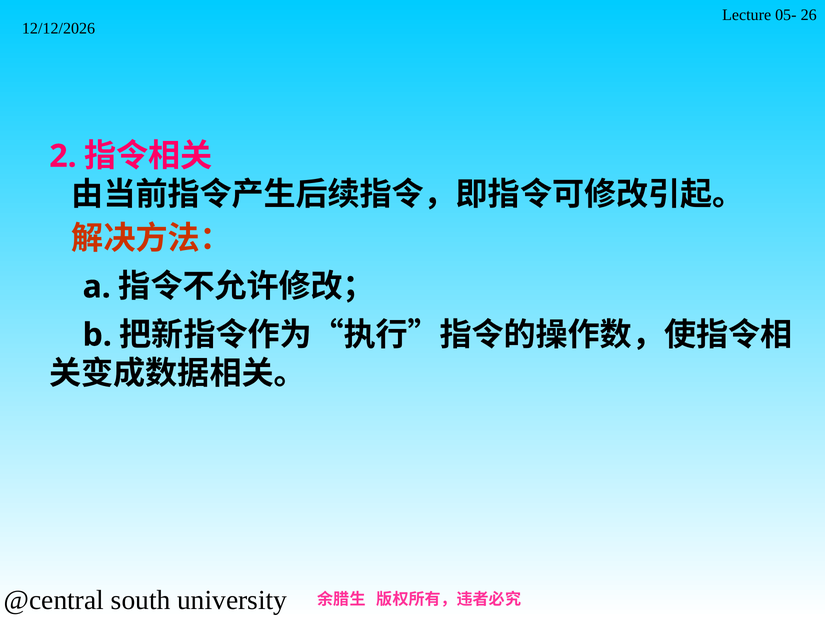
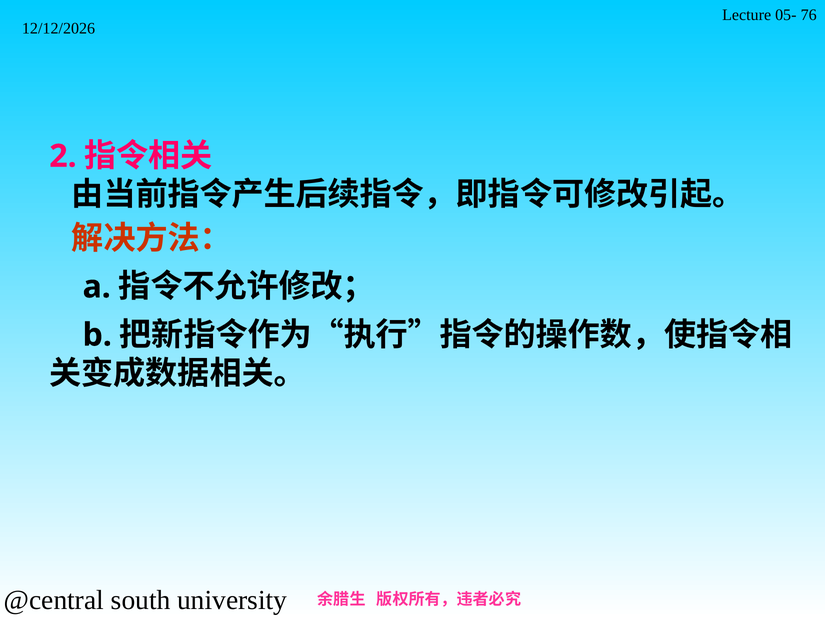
26: 26 -> 76
